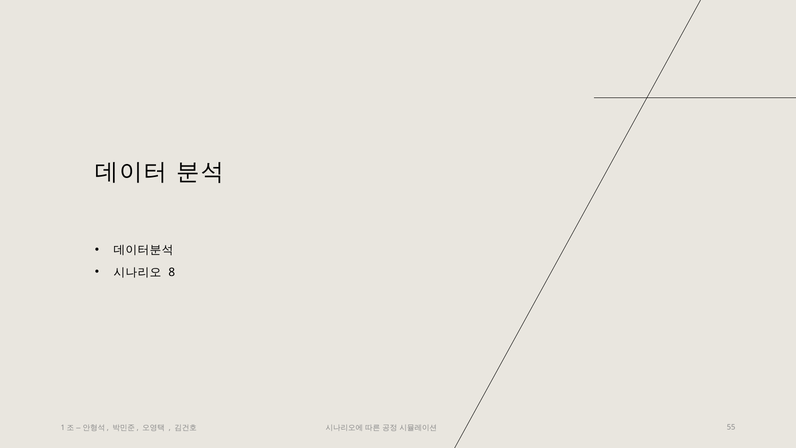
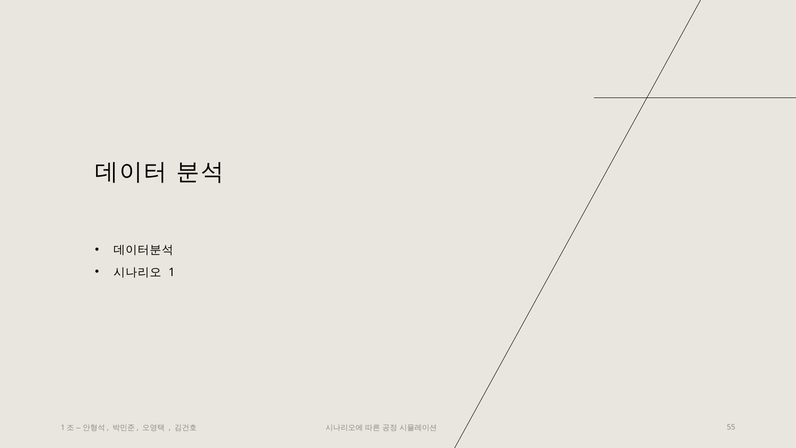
8: 8 -> 1
